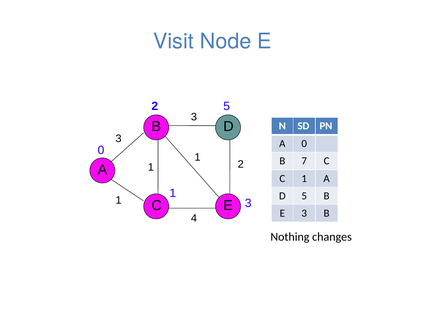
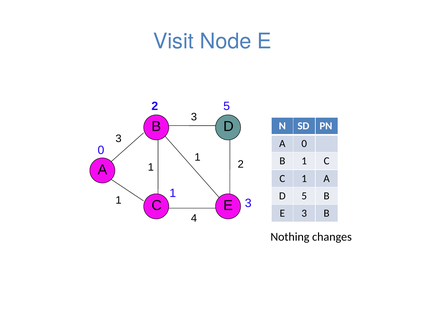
B 7: 7 -> 1
